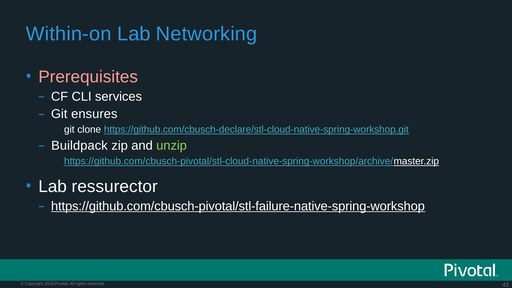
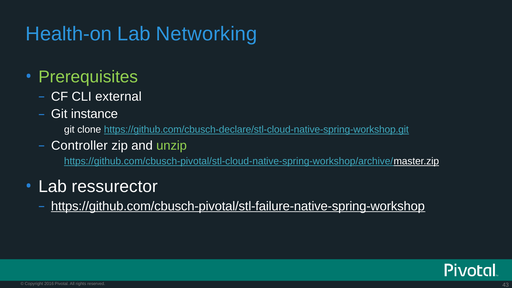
Within-on: Within-on -> Health-on
Prerequisites colour: pink -> light green
services: services -> external
ensures: ensures -> instance
Buildpack: Buildpack -> Controller
